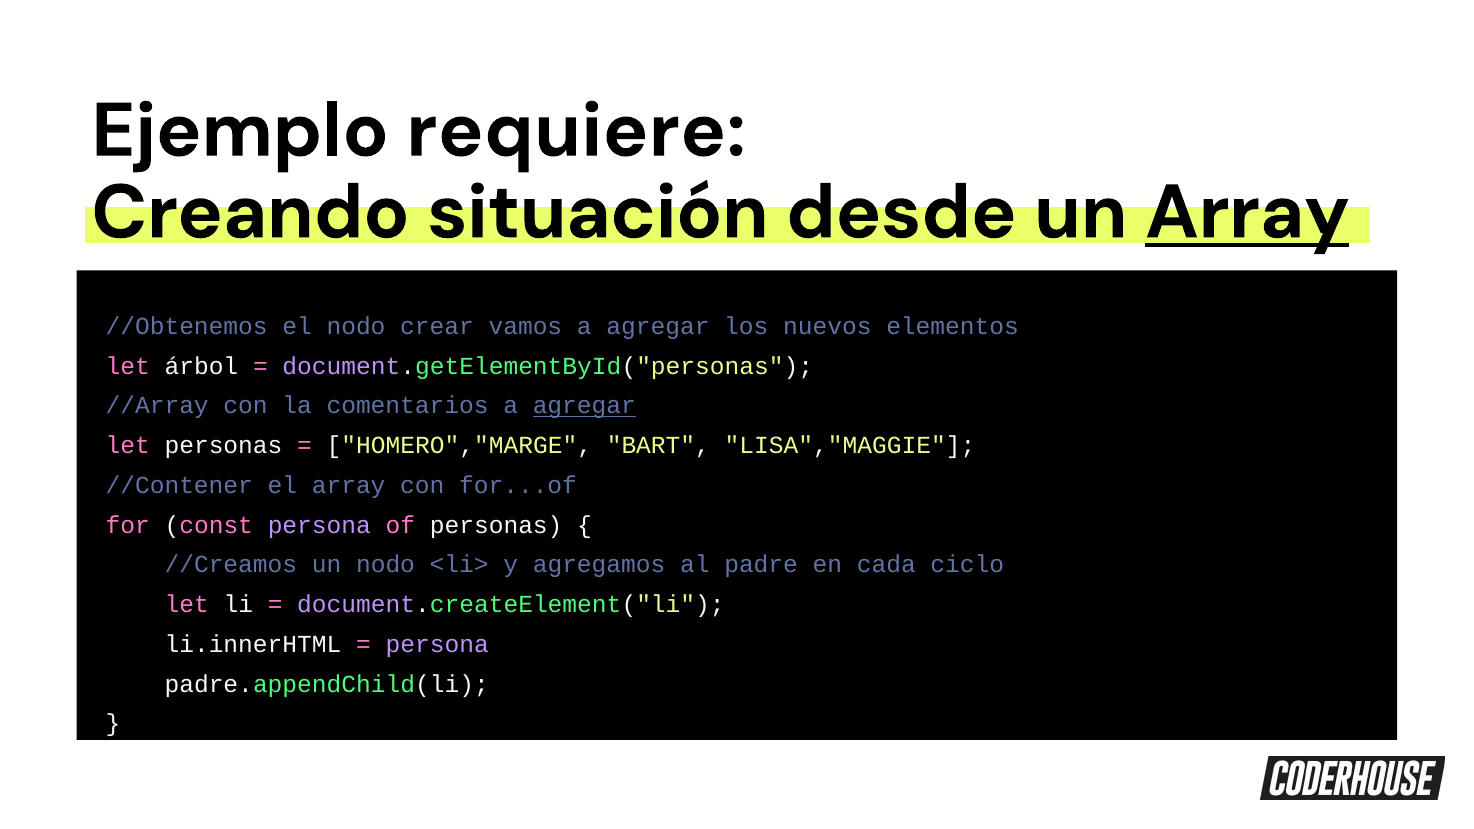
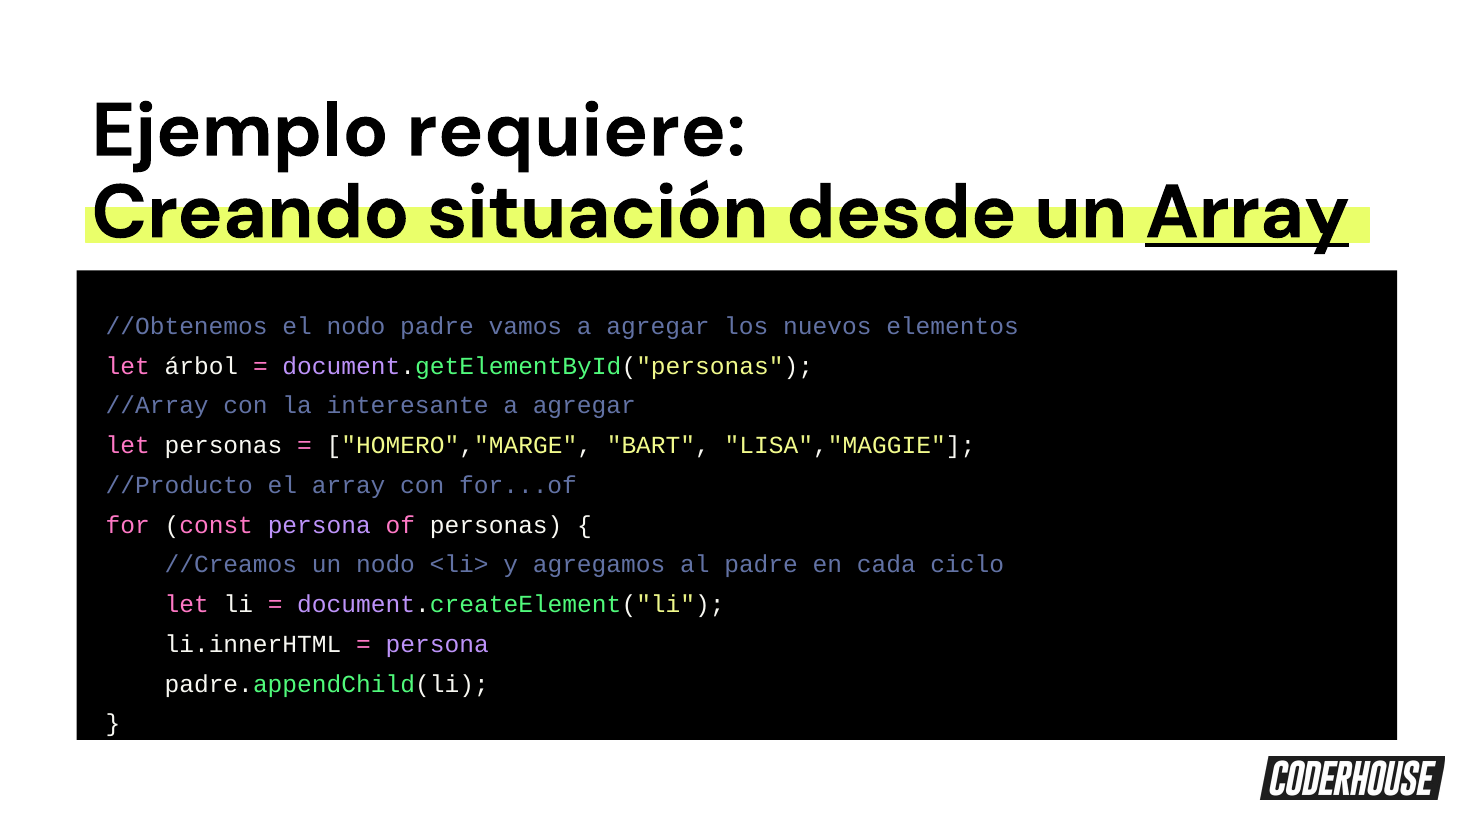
nodo crear: crear -> padre
comentarios: comentarios -> interesante
agregar at (584, 406) underline: present -> none
//Contener: //Contener -> //Producto
